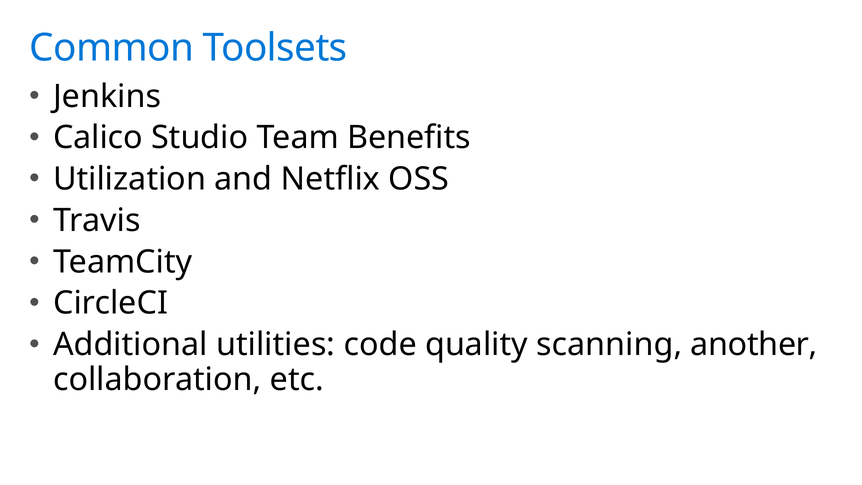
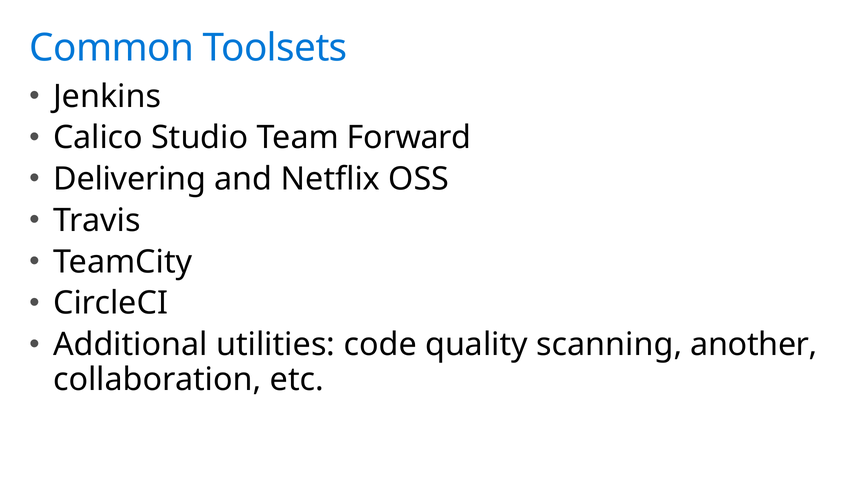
Benefits: Benefits -> Forward
Utilization: Utilization -> Delivering
